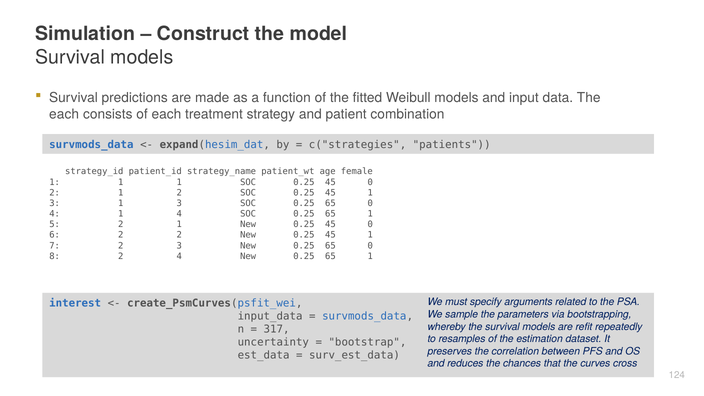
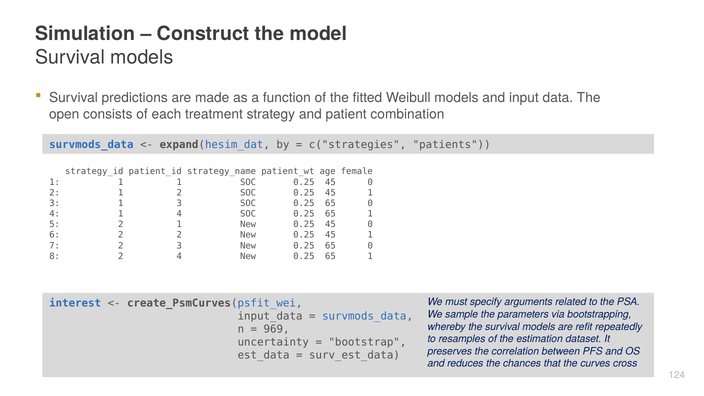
each at (64, 114): each -> open
317: 317 -> 969
